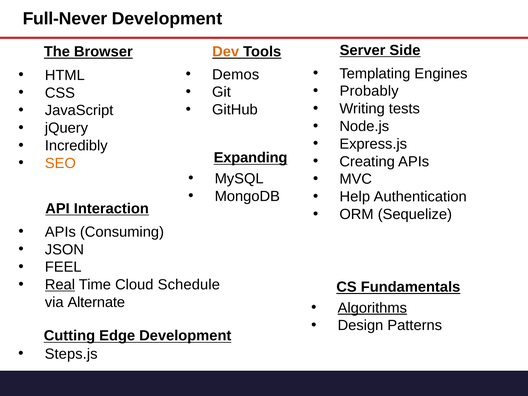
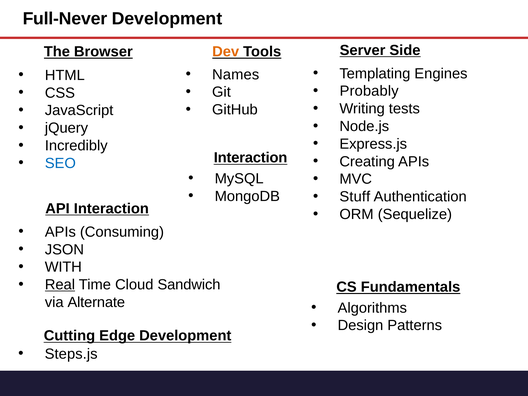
Demos: Demos -> Names
Expanding at (251, 158): Expanding -> Interaction
SEO colour: orange -> blue
Help: Help -> Stuff
FEEL: FEEL -> WITH
Schedule: Schedule -> Sandwich
Algorithms underline: present -> none
